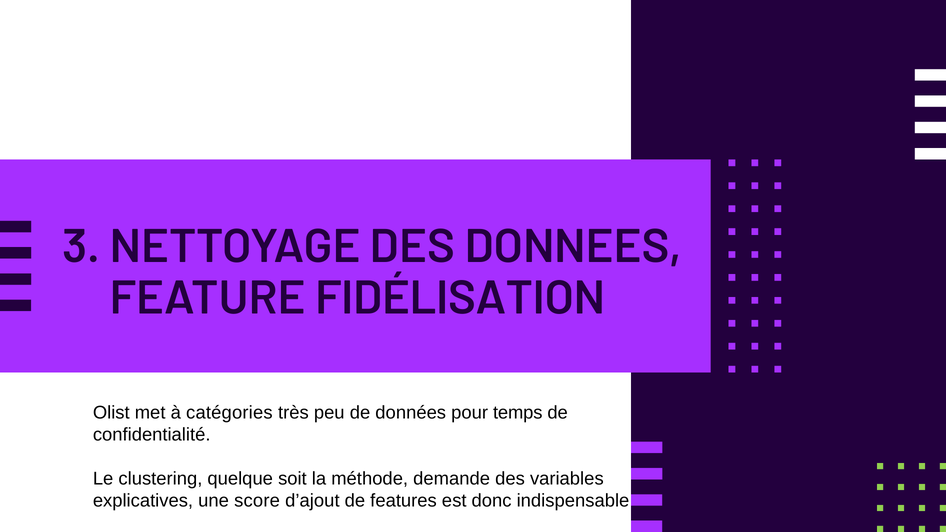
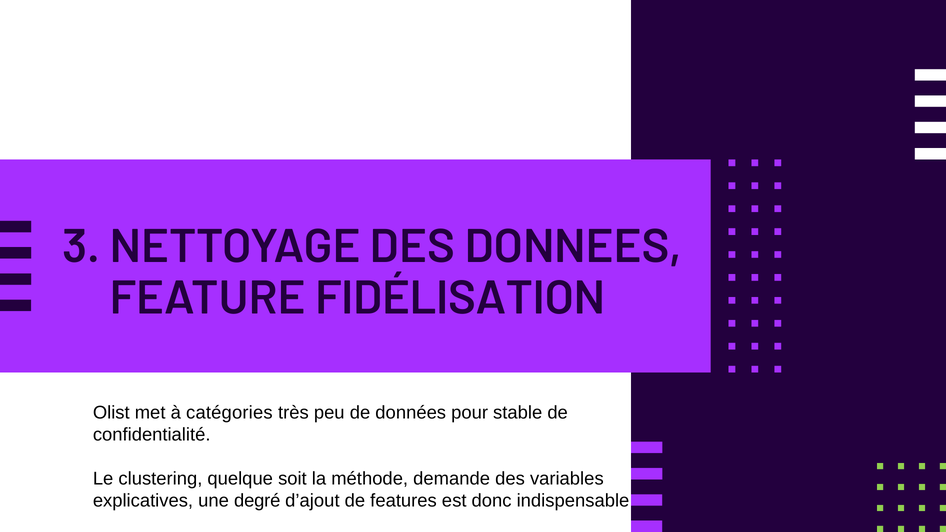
temps: temps -> stable
score: score -> degré
